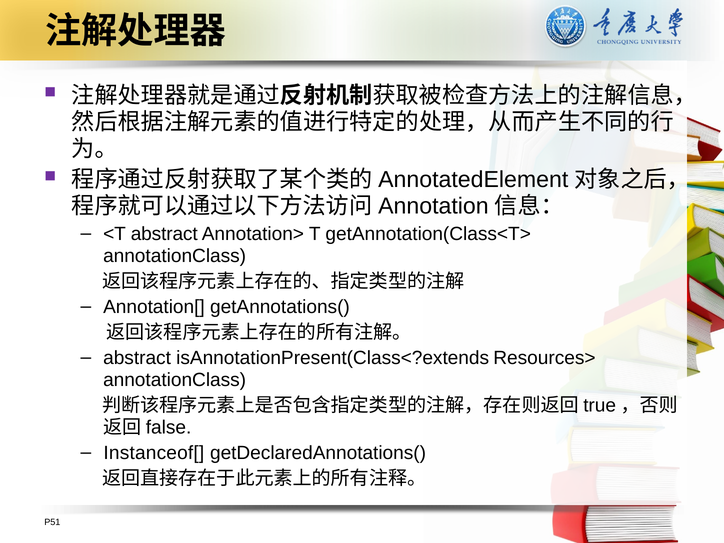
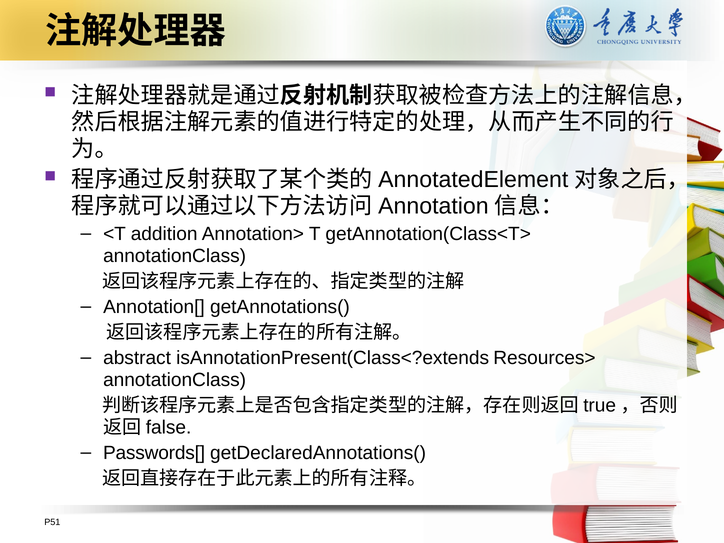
<T abstract: abstract -> addition
Instanceof[: Instanceof[ -> Passwords[
